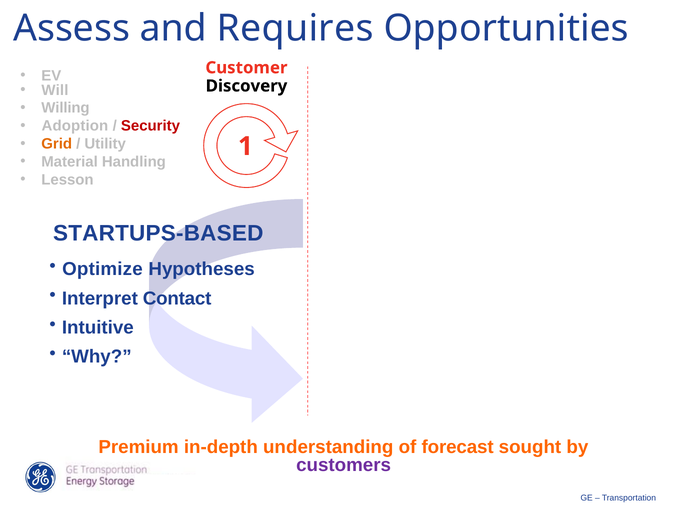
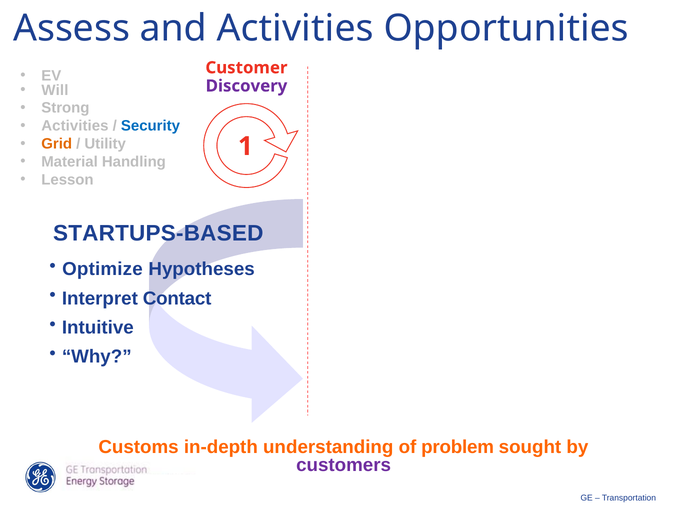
and Requires: Requires -> Activities
Discovery colour: black -> purple
Willing: Willing -> Strong
Adoption at (75, 126): Adoption -> Activities
Security colour: red -> blue
Premium: Premium -> Customs
forecast: forecast -> problem
